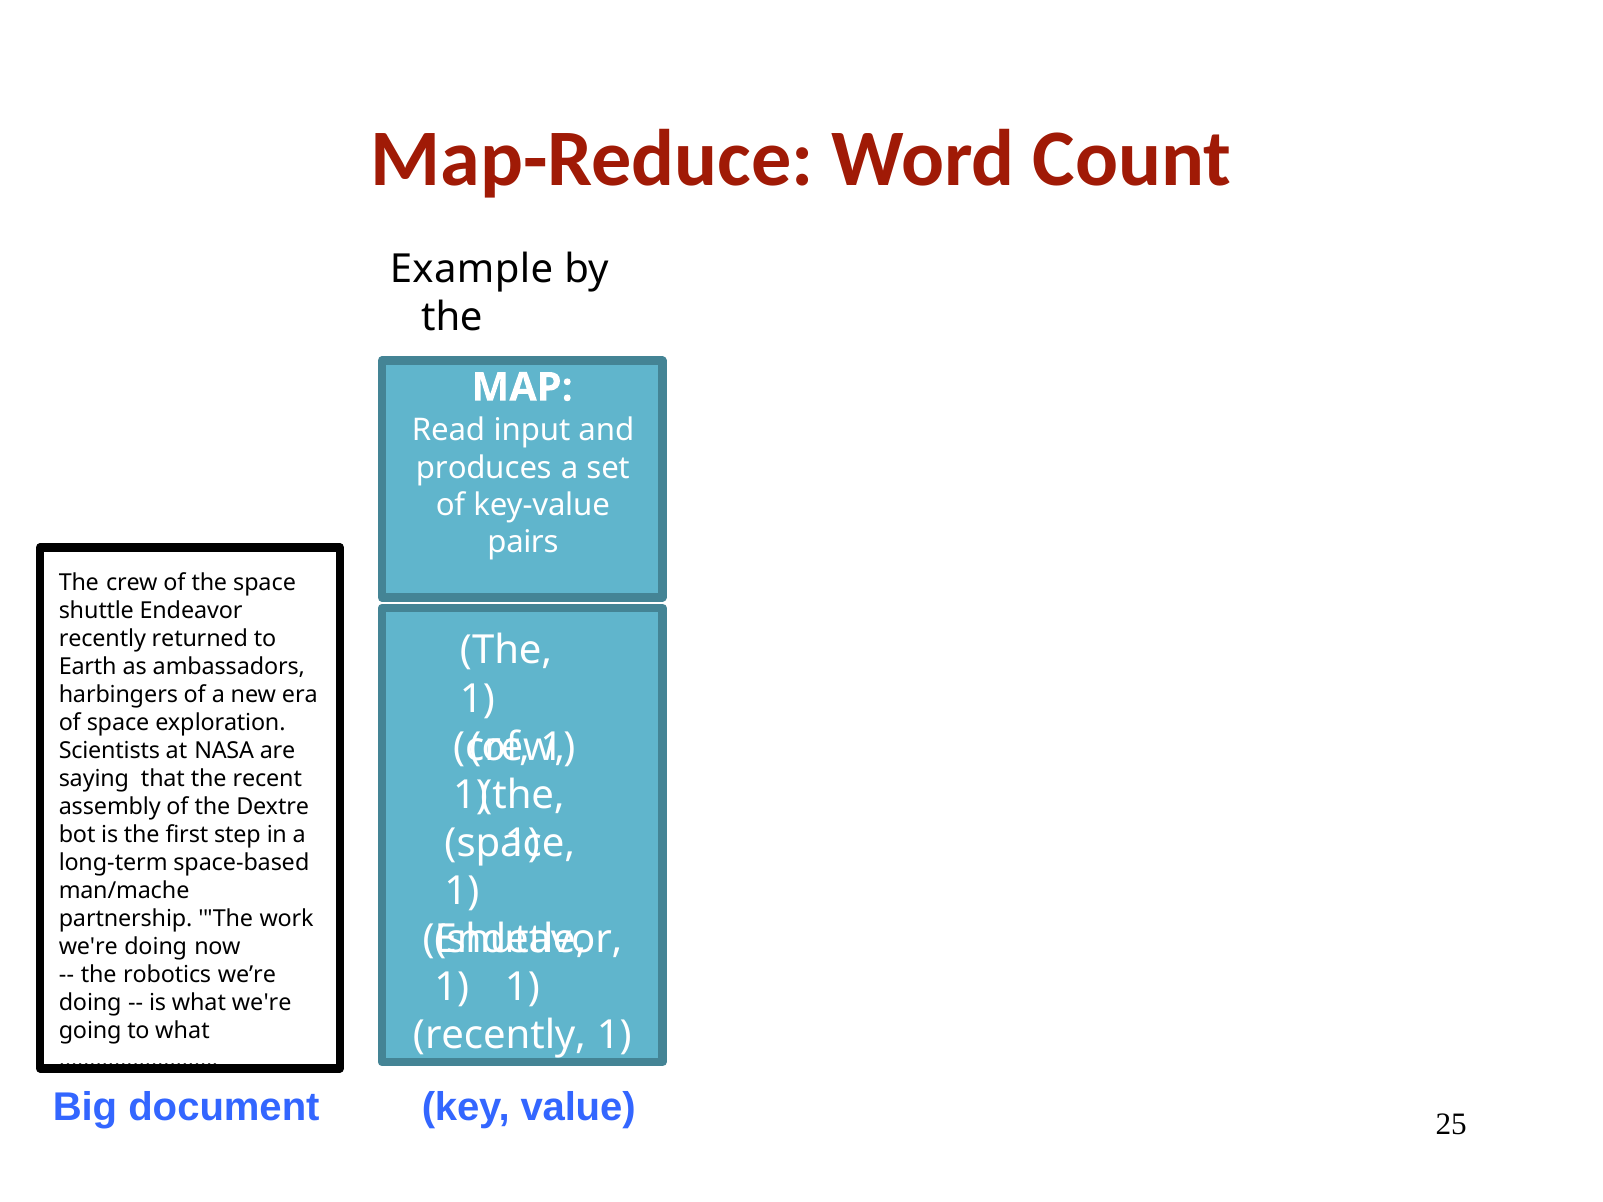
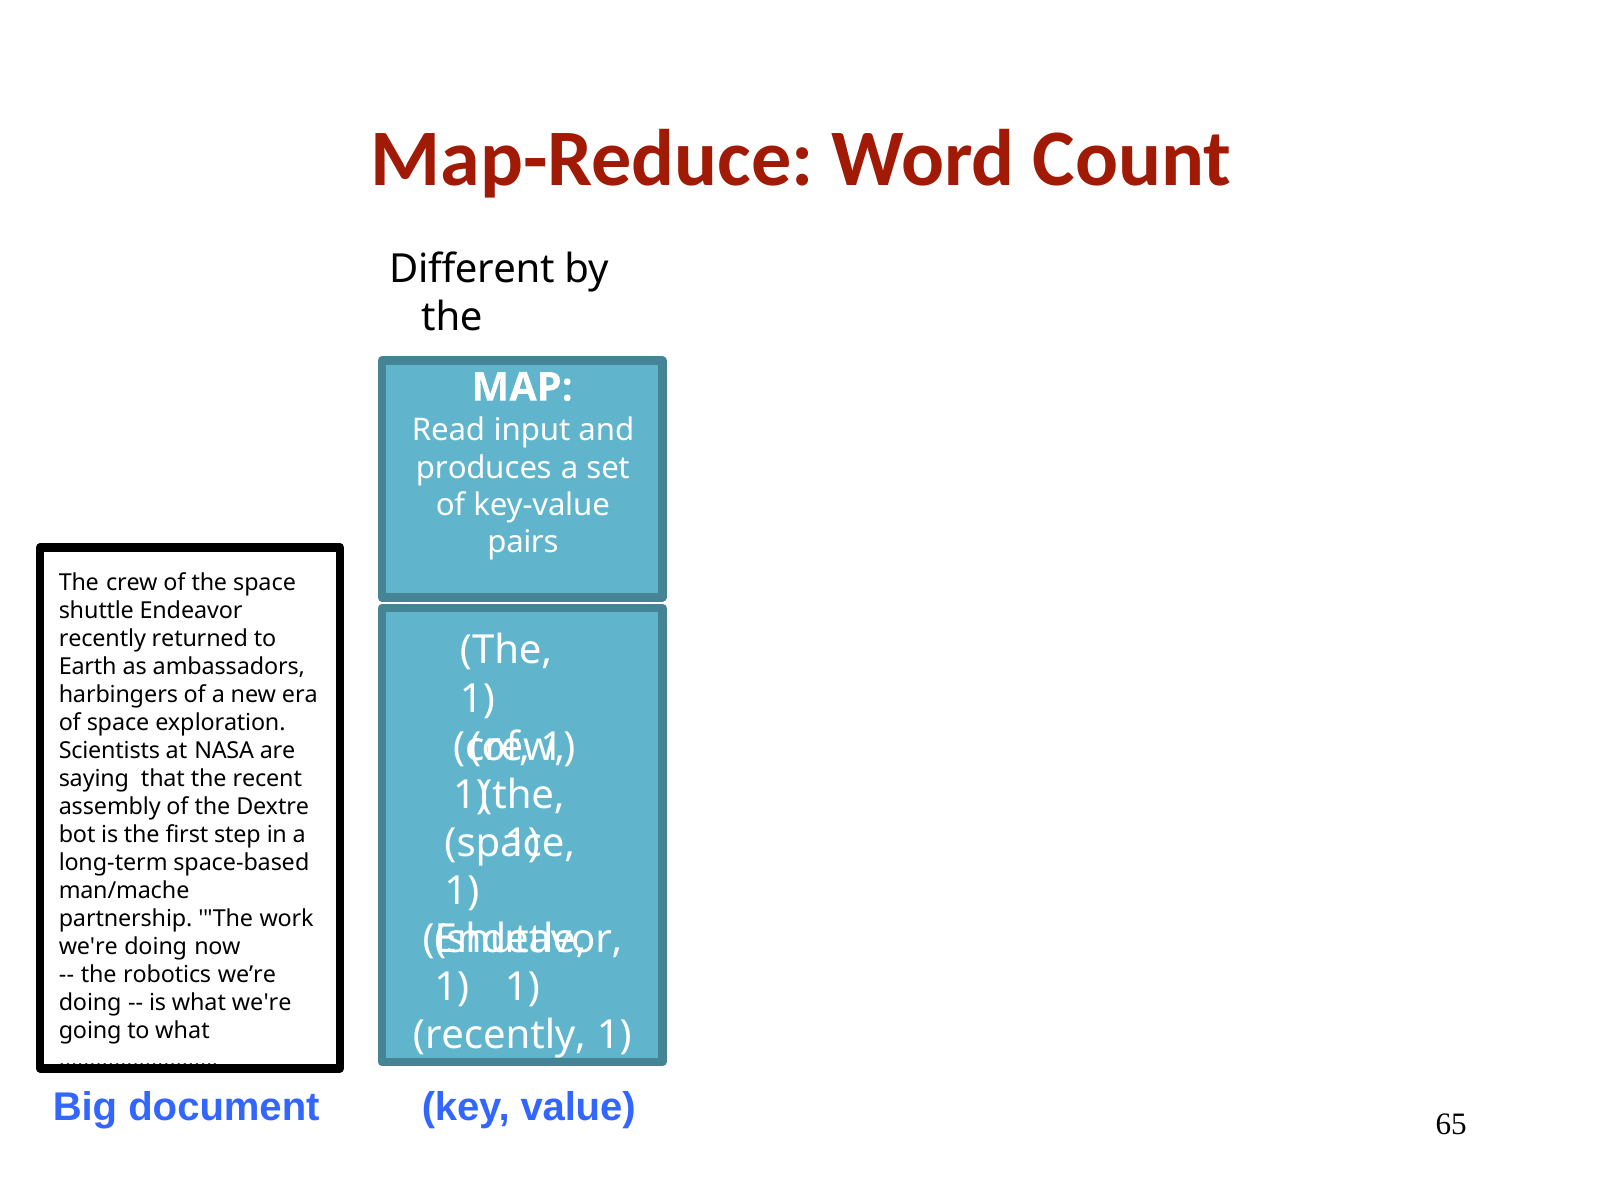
Example: Example -> Different
25: 25 -> 65
